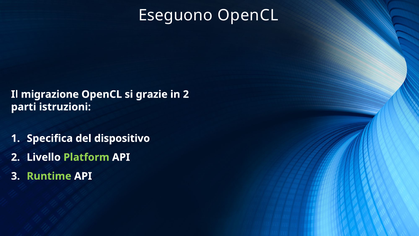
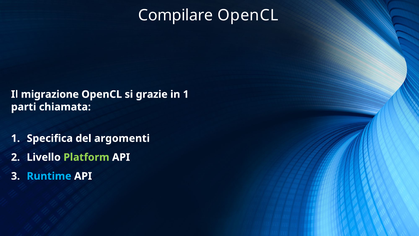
Eseguono: Eseguono -> Compilare
in 2: 2 -> 1
istruzioni: istruzioni -> chiamata
dispositivo: dispositivo -> argomenti
Runtime colour: light green -> light blue
